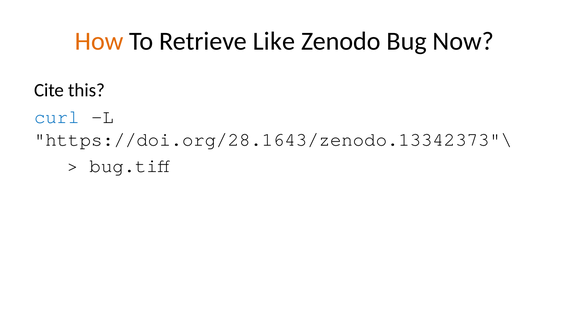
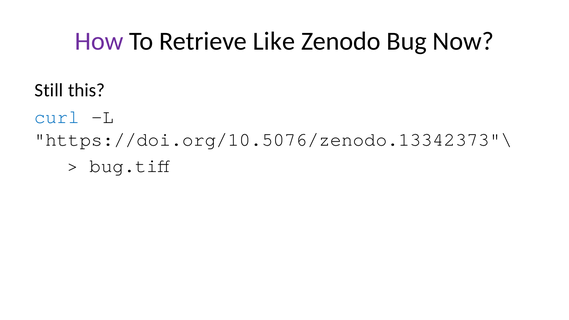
How colour: orange -> purple
Cite: Cite -> Still
https://doi.org/28.1643/zenodo.13342373"\: https://doi.org/28.1643/zenodo.13342373"\ -> https://doi.org/10.5076/zenodo.13342373"\
